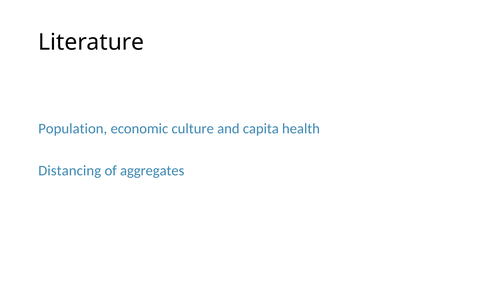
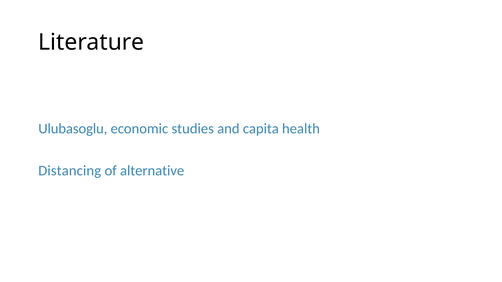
Population: Population -> Ulubasoglu
culture: culture -> studies
aggregates: aggregates -> alternative
